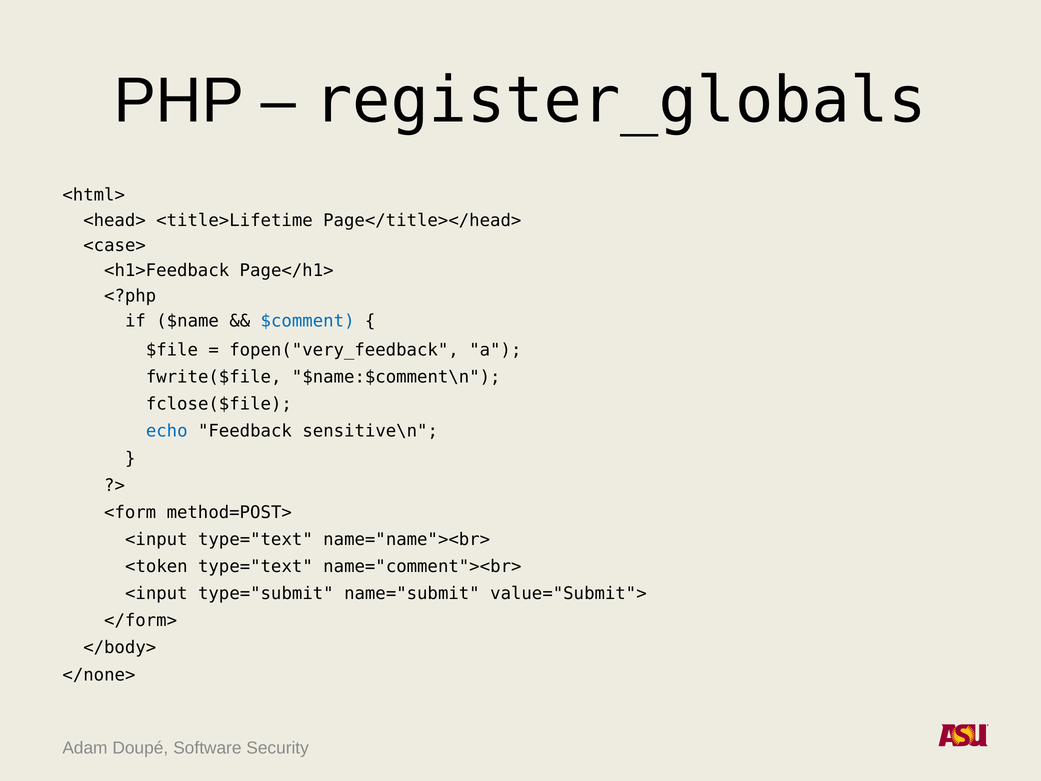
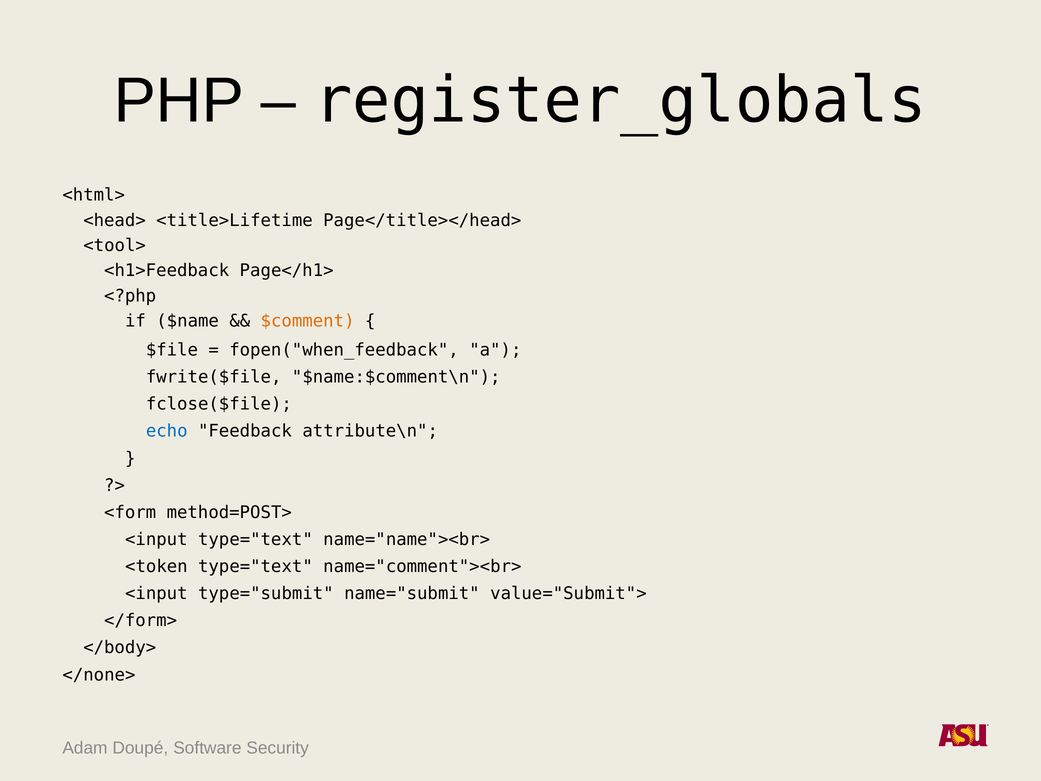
<case>: <case> -> <tool>
$comment colour: blue -> orange
fopen("very_feedback: fopen("very_feedback -> fopen("when_feedback
sensitive\n: sensitive\n -> attribute\n
